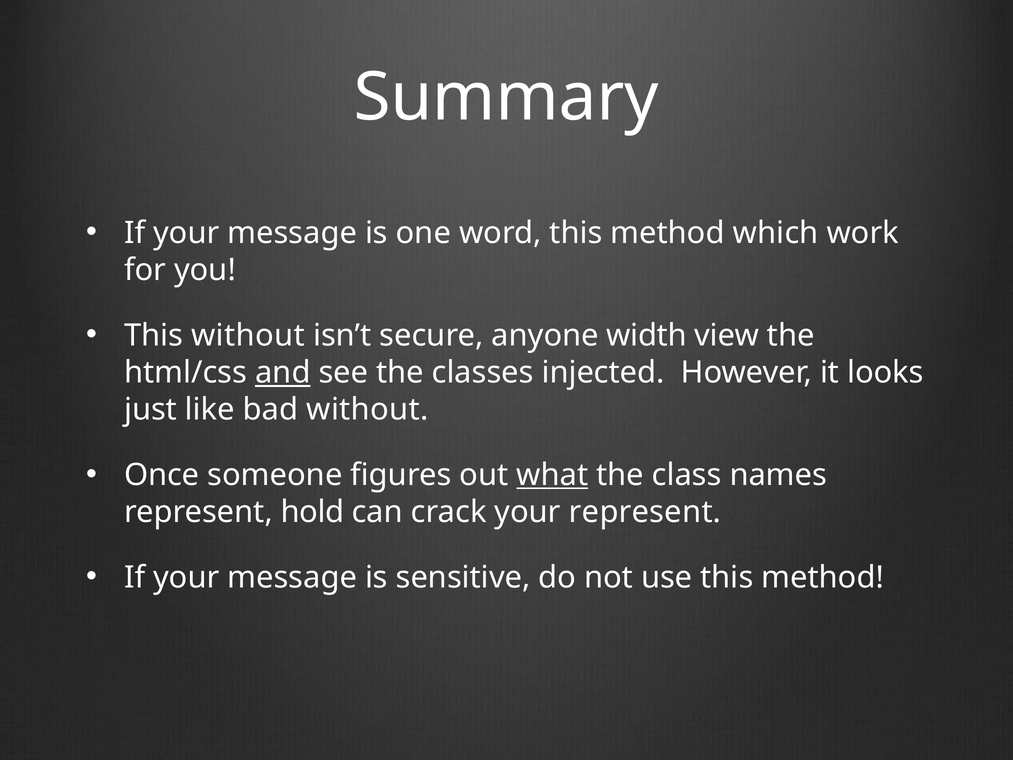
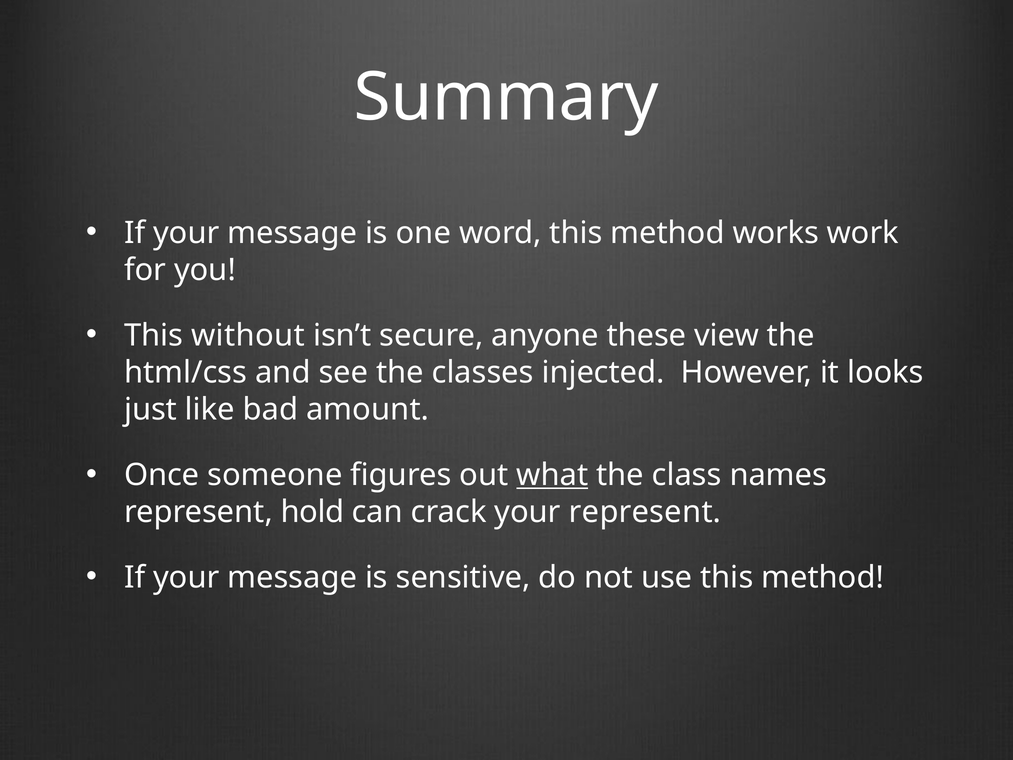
which: which -> works
width: width -> these
and underline: present -> none
bad without: without -> amount
